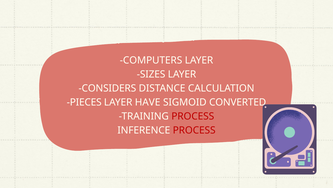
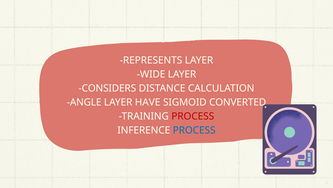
COMPUTERS: COMPUTERS -> REPRESENTS
SIZES: SIZES -> WIDE
PIECES: PIECES -> ANGLE
PROCESS at (194, 130) colour: red -> blue
